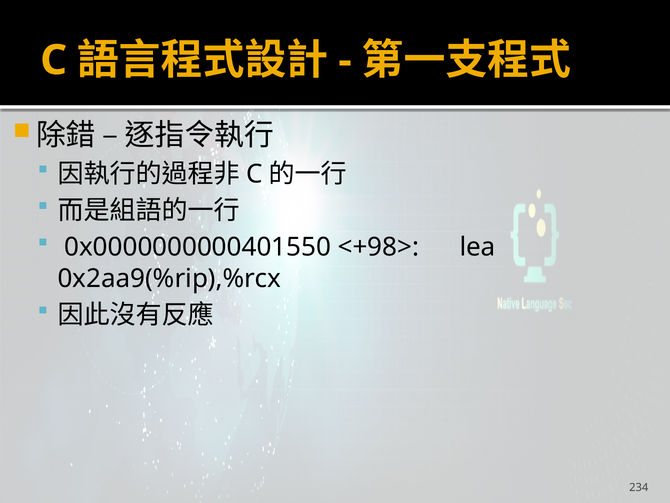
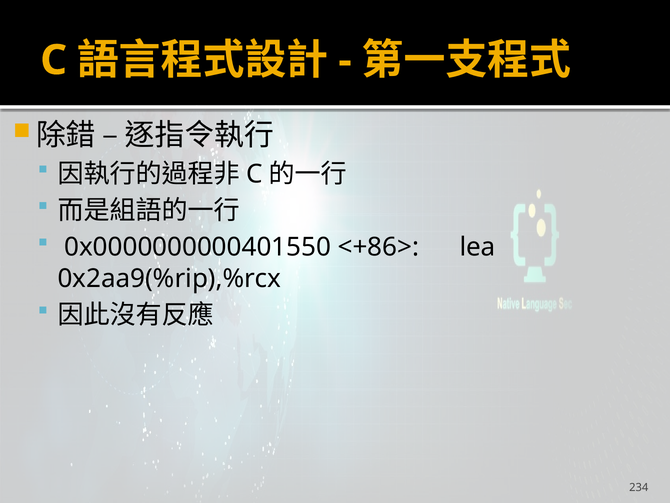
<+98>: <+98> -> <+86>
